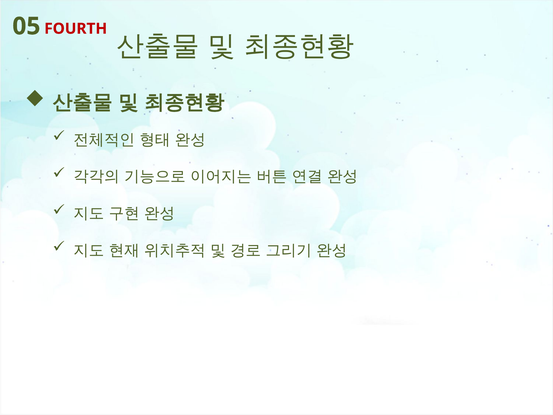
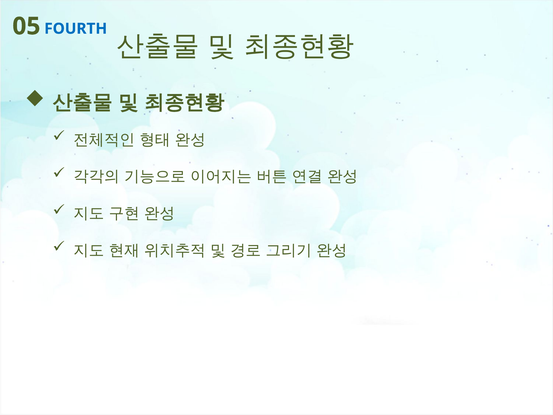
FOURTH colour: red -> blue
